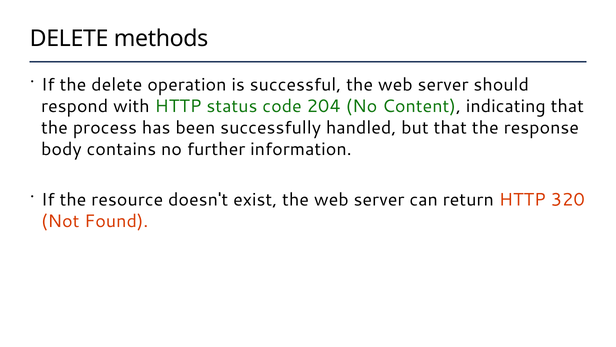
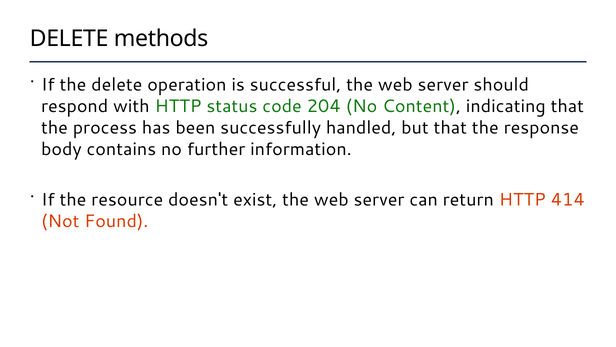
320: 320 -> 414
